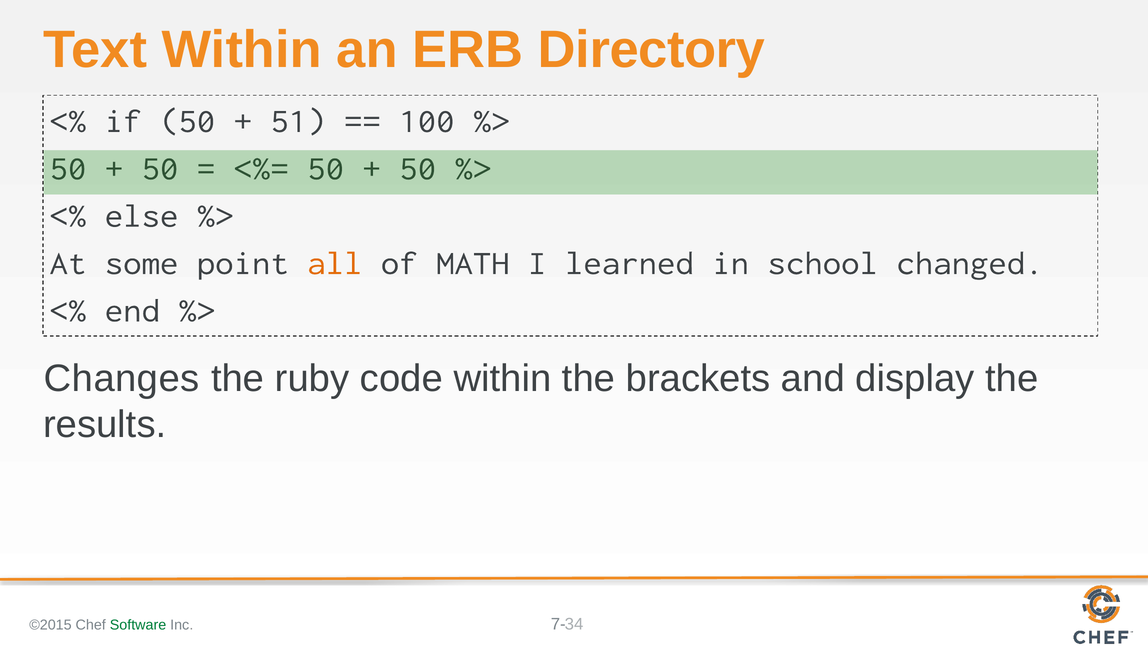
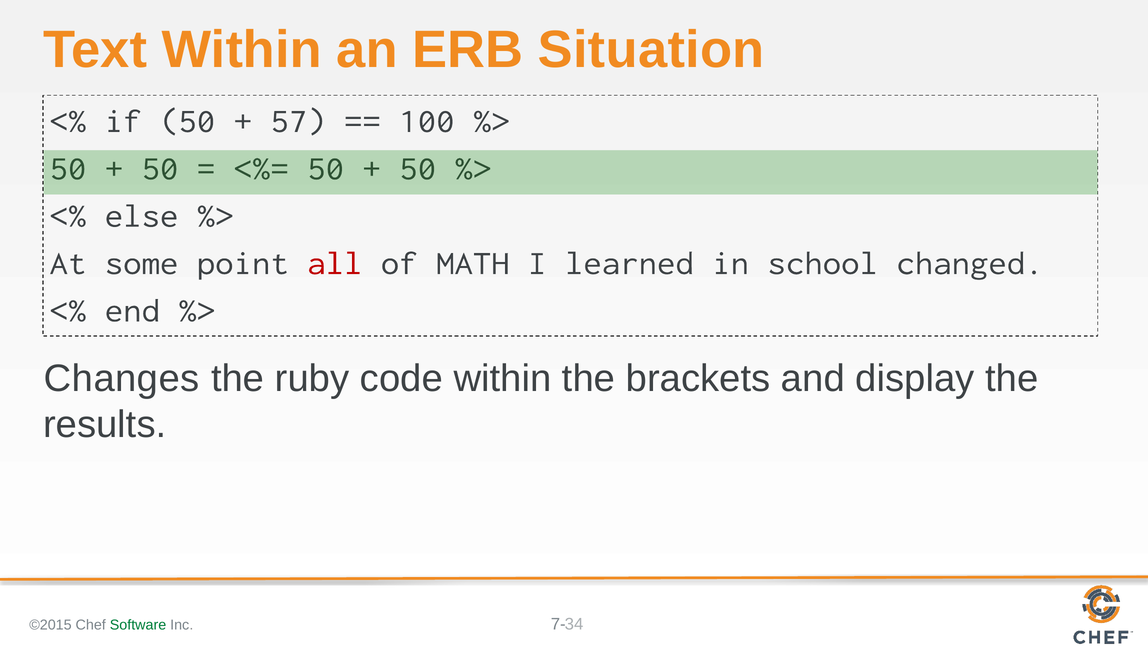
Directory: Directory -> Situation
51: 51 -> 57
all colour: orange -> red
